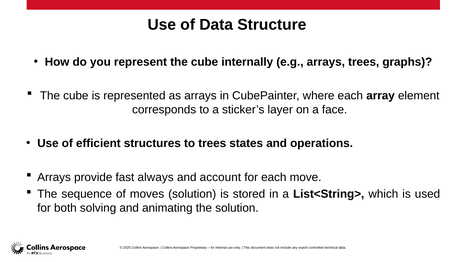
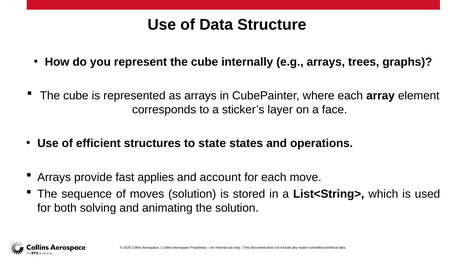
to trees: trees -> state
always: always -> applies
